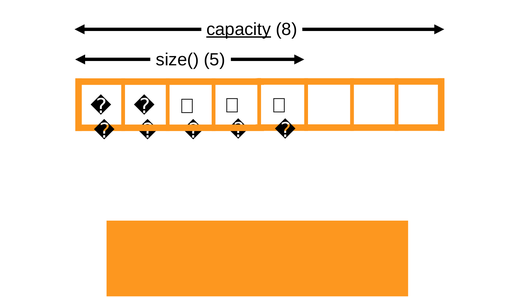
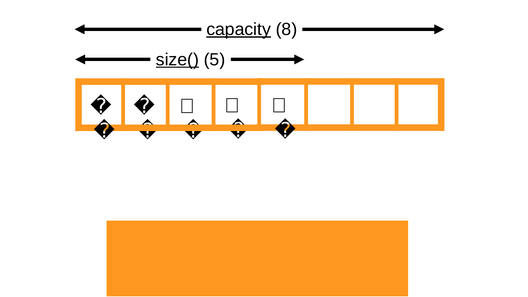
size( underline: none -> present
